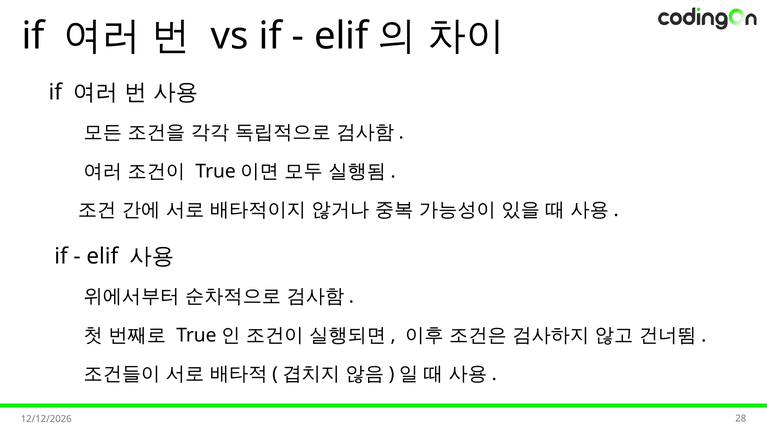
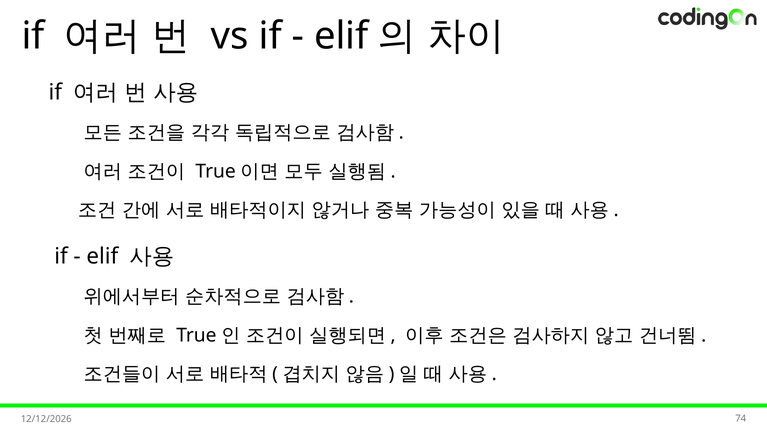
28: 28 -> 74
